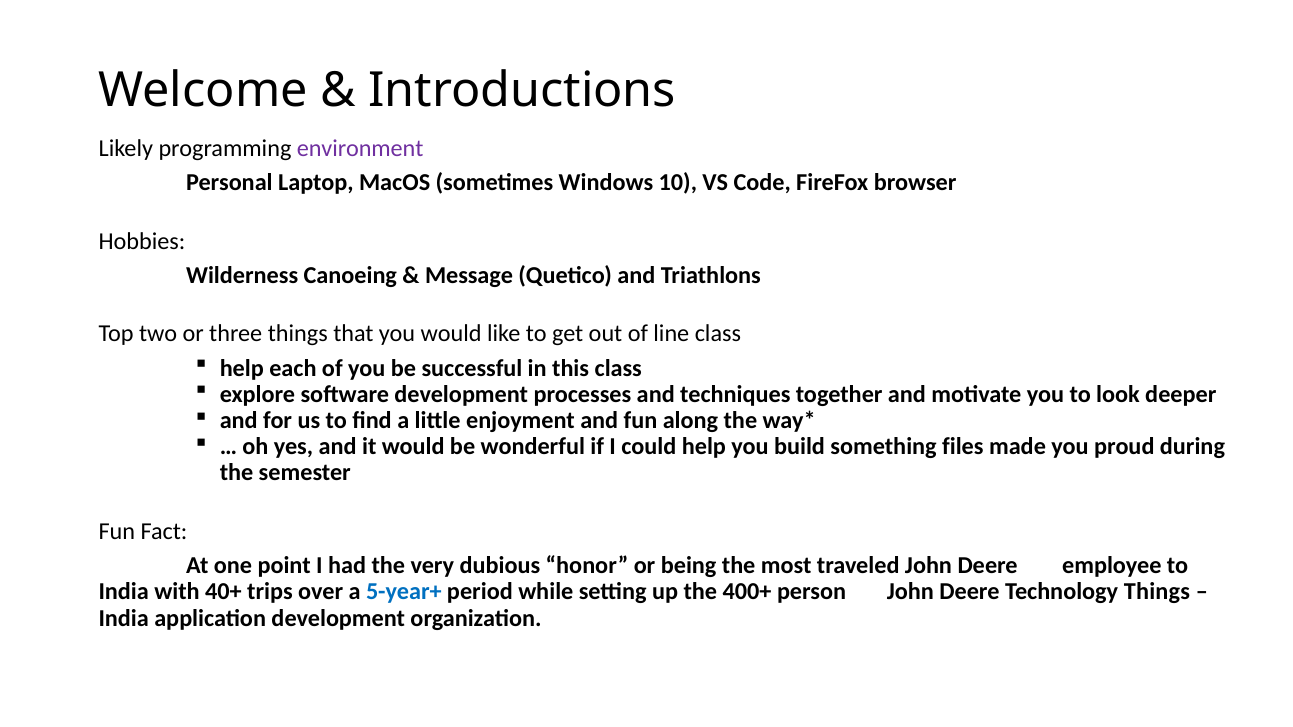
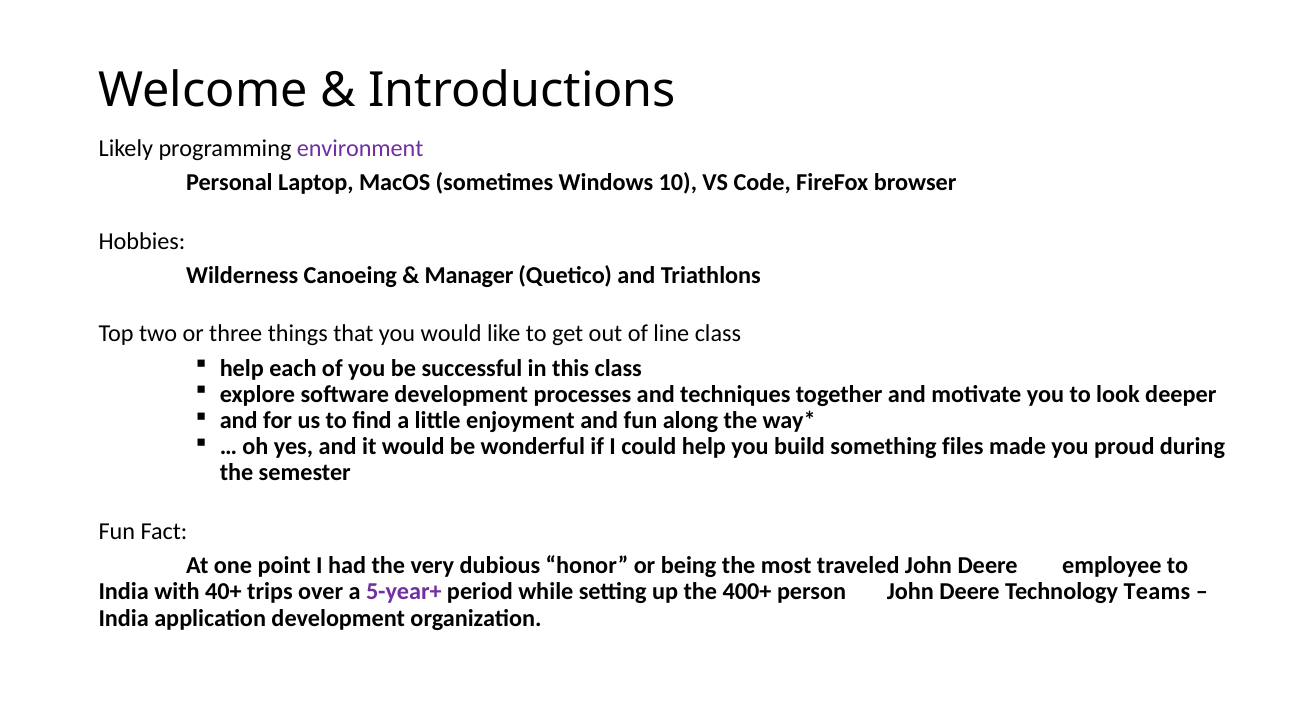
Message: Message -> Manager
5-year+ colour: blue -> purple
Technology Things: Things -> Teams
